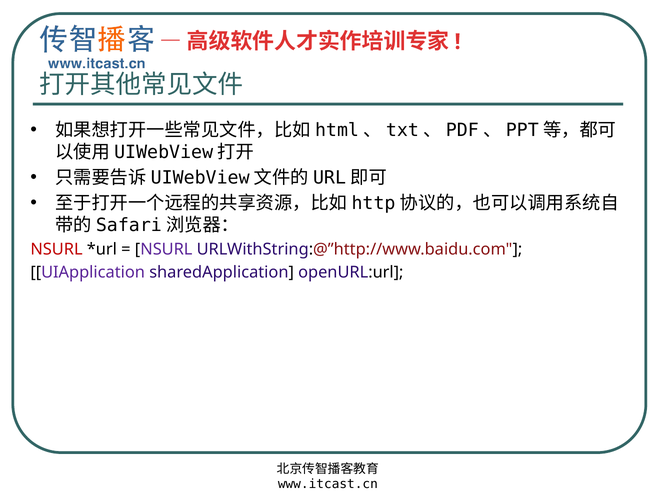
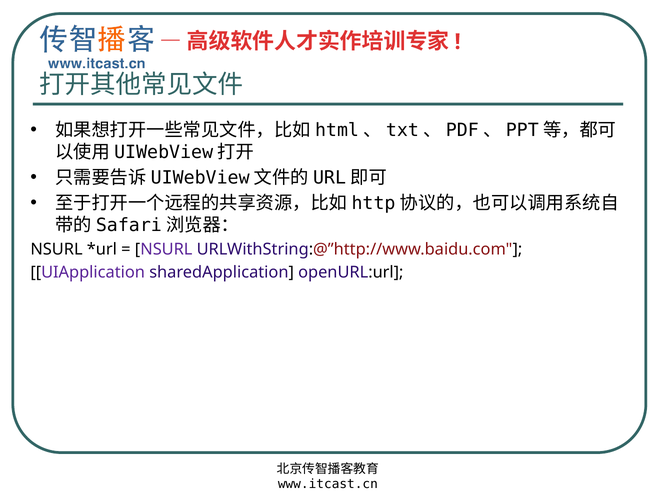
NSURL at (57, 249) colour: red -> black
